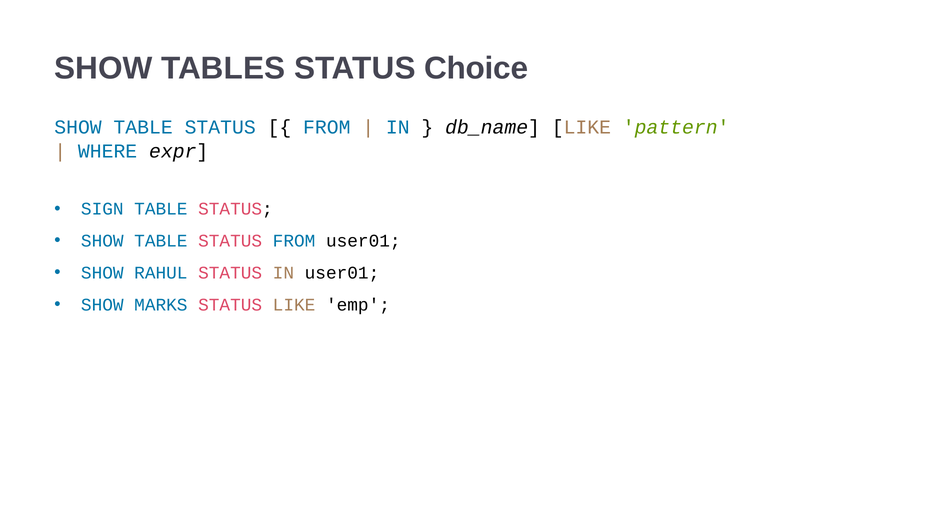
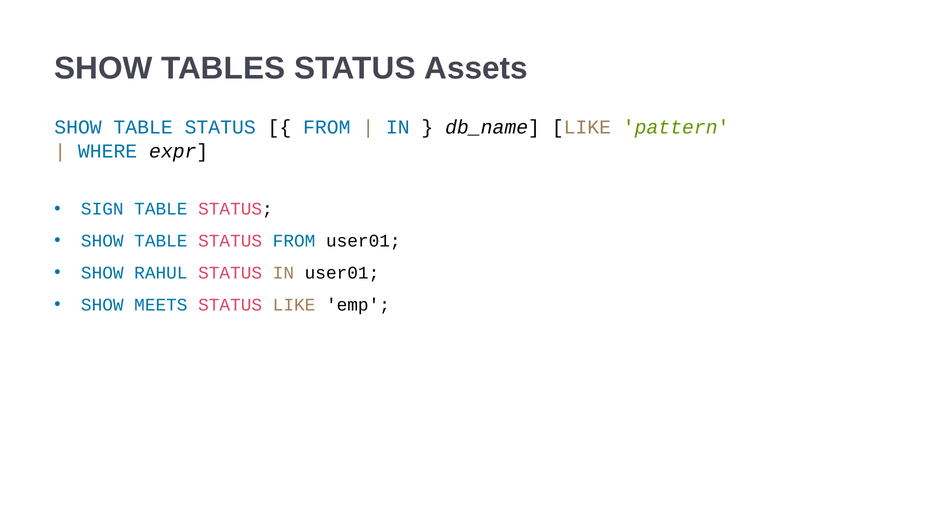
Choice: Choice -> Assets
MARKS: MARKS -> MEETS
